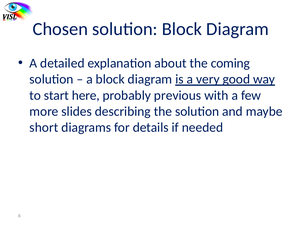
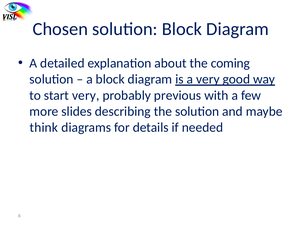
start here: here -> very
short: short -> think
